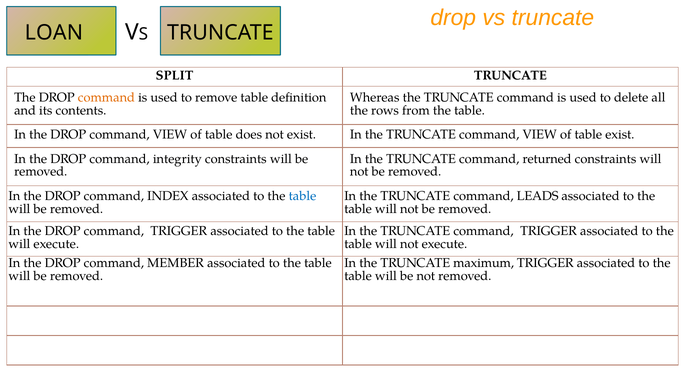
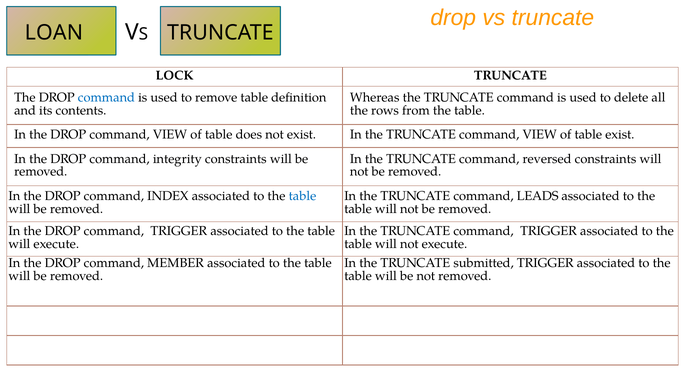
SPLIT: SPLIT -> LOCK
command at (106, 98) colour: orange -> blue
returned: returned -> reversed
maximum: maximum -> submitted
